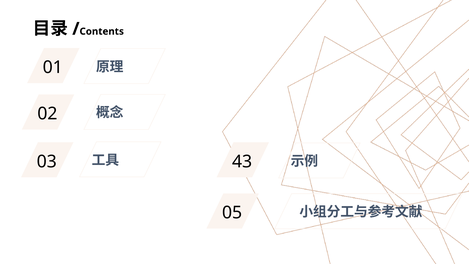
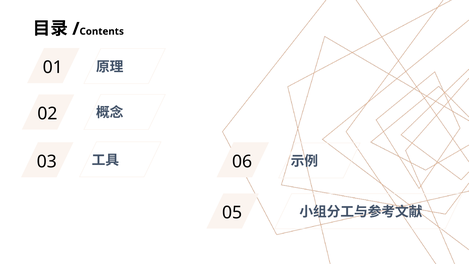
43: 43 -> 06
